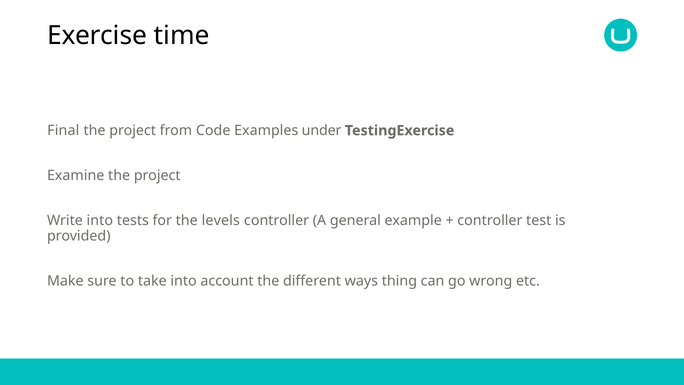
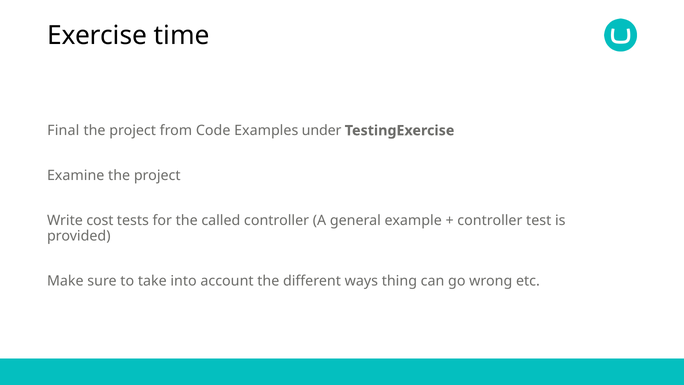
Write into: into -> cost
levels: levels -> called
